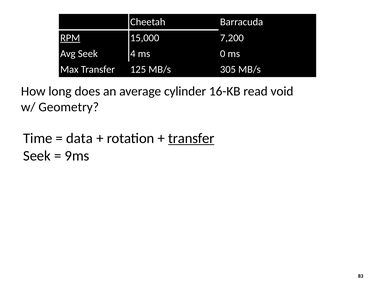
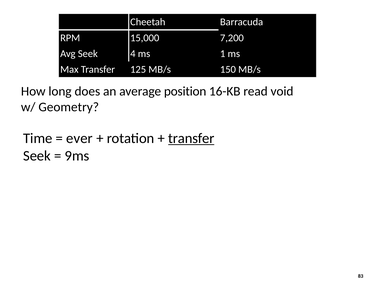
RPM underline: present -> none
0: 0 -> 1
305: 305 -> 150
cylinder: cylinder -> position
data: data -> ever
